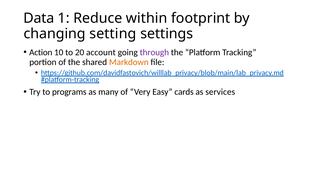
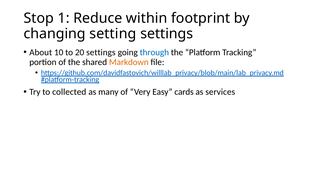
Data: Data -> Stop
Action: Action -> About
20 account: account -> settings
through colour: purple -> blue
programs: programs -> collected
